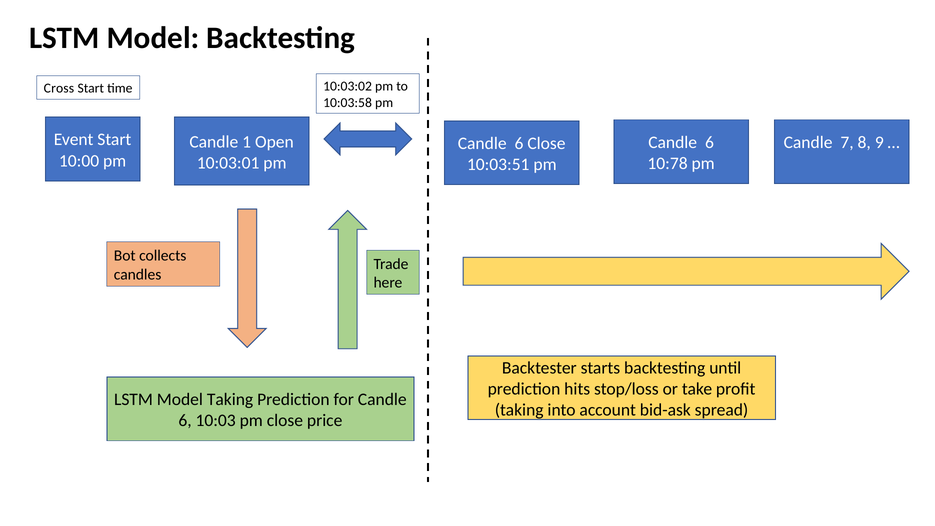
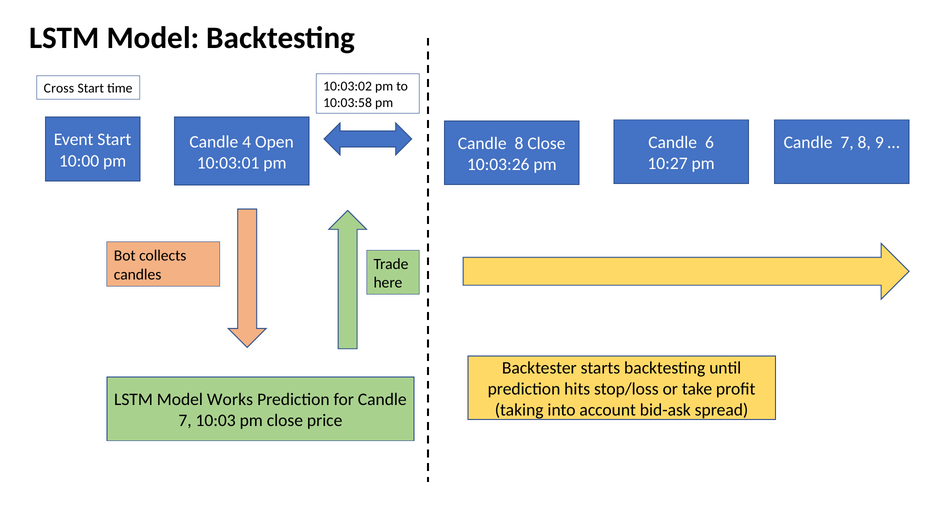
1: 1 -> 4
6 at (519, 143): 6 -> 8
10:78: 10:78 -> 10:27
10:03:51: 10:03:51 -> 10:03:26
Model Taking: Taking -> Works
6 at (185, 421): 6 -> 7
